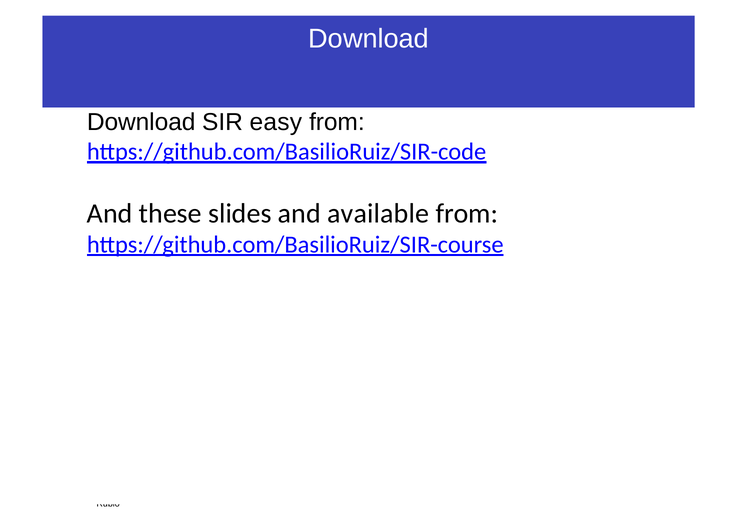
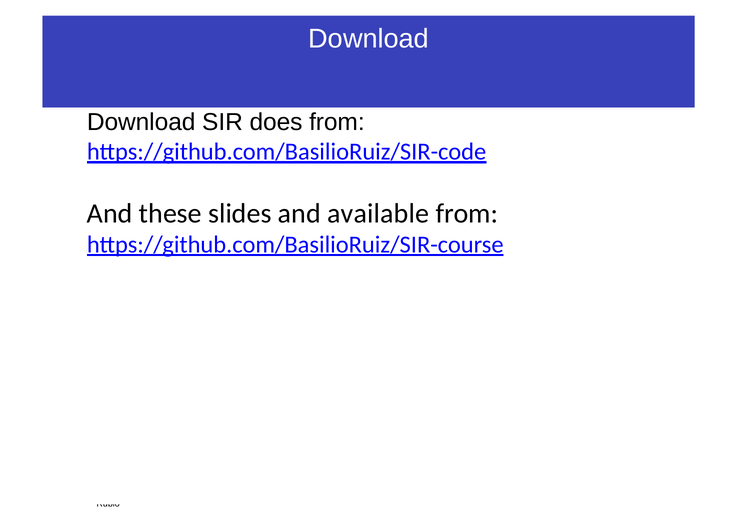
easy: easy -> does
